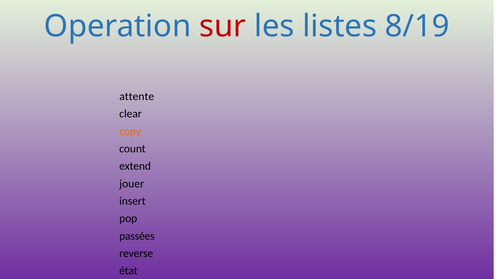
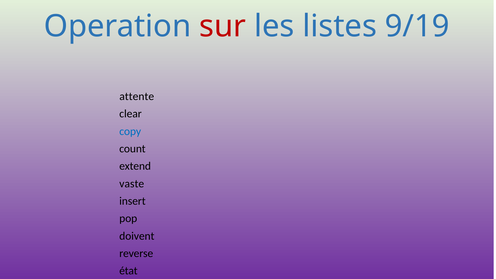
8/19: 8/19 -> 9/19
copy colour: orange -> blue
jouer: jouer -> vaste
passées: passées -> doivent
